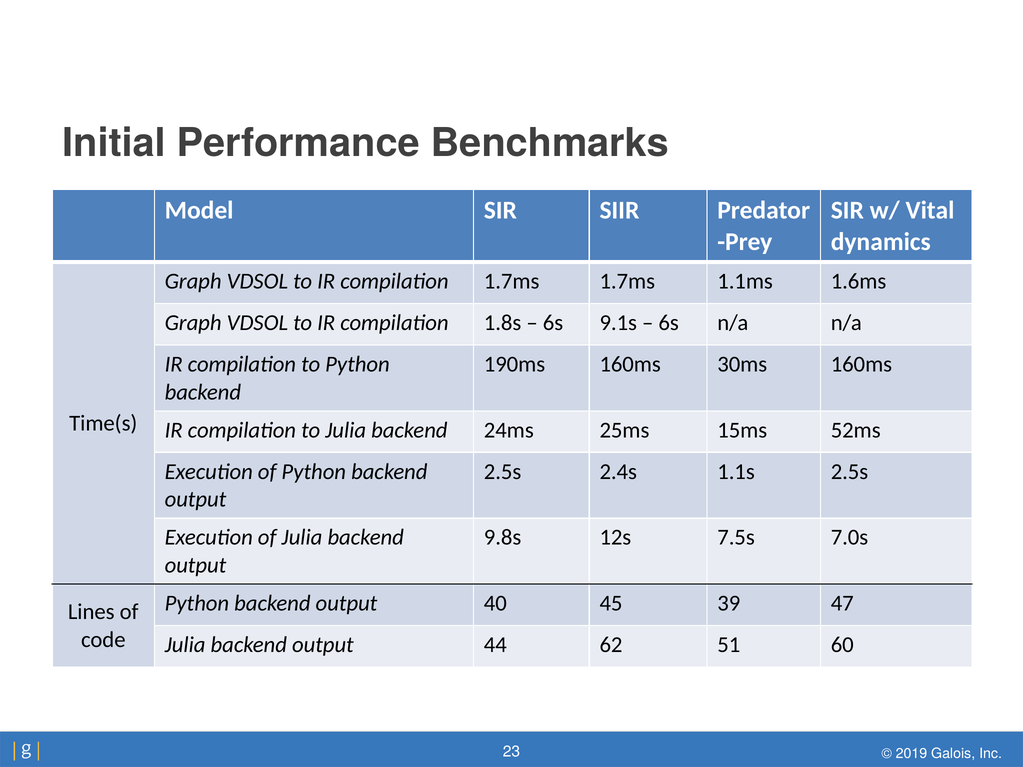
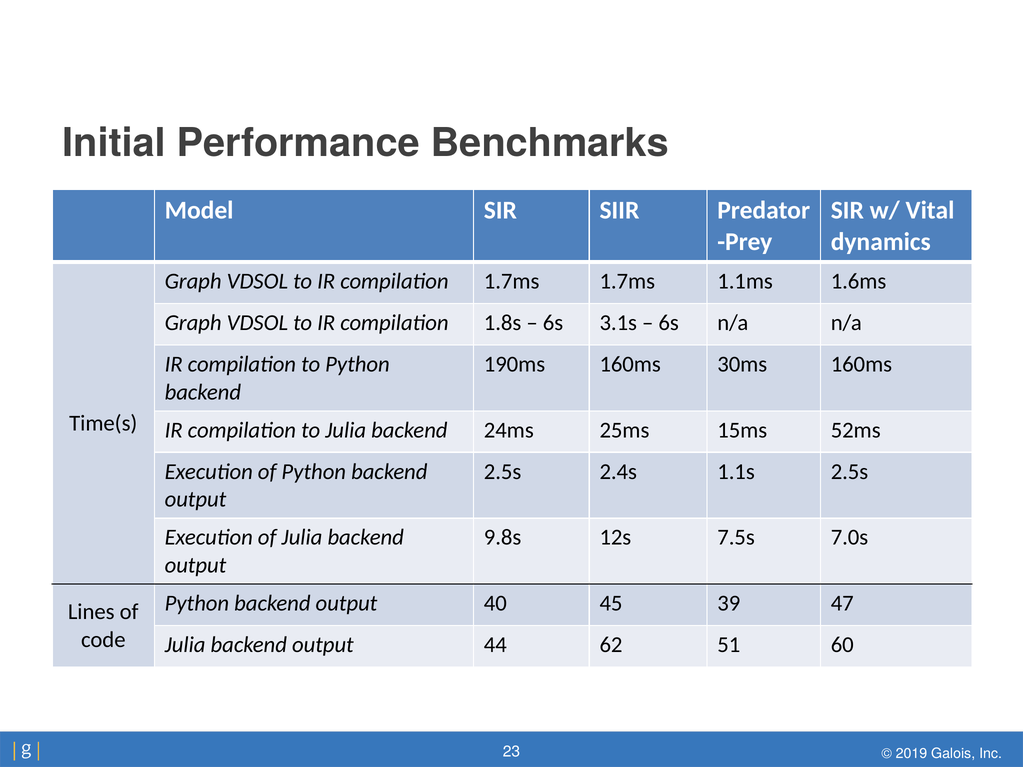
9.1s: 9.1s -> 3.1s
